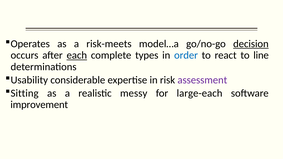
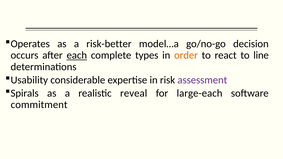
risk-meets: risk-meets -> risk-better
decision underline: present -> none
order colour: blue -> orange
Sitting: Sitting -> Spirals
messy: messy -> reveal
improvement: improvement -> commitment
